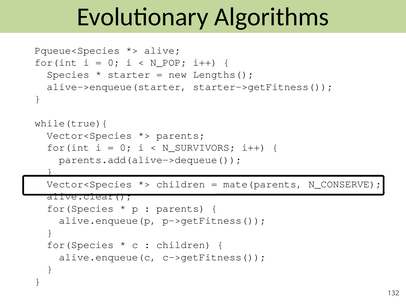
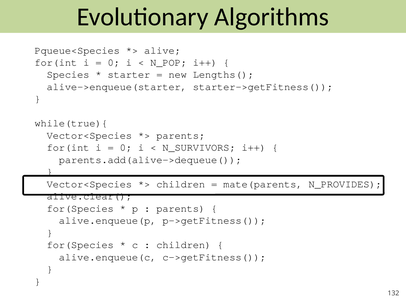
N_CONSERVE: N_CONSERVE -> N_PROVIDES
